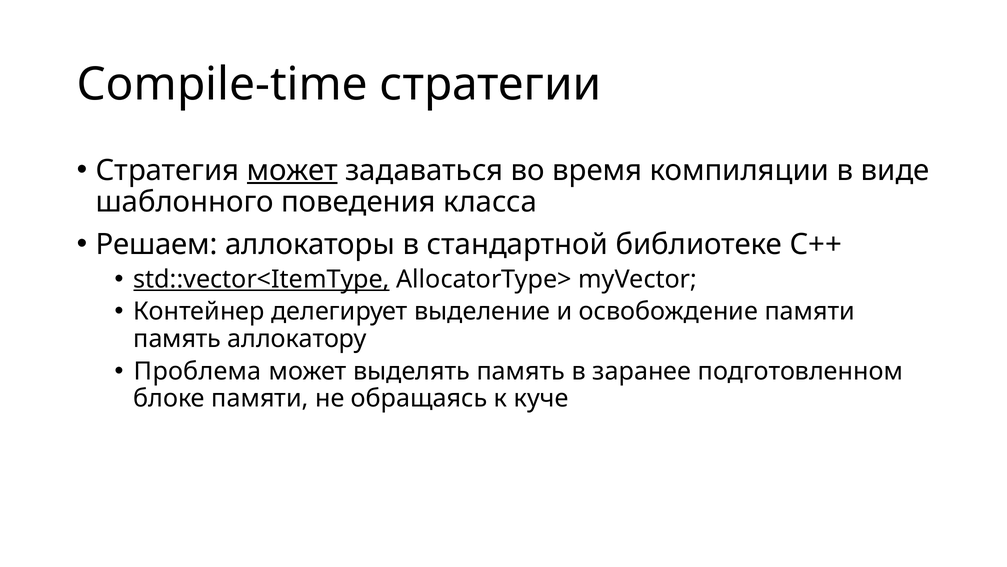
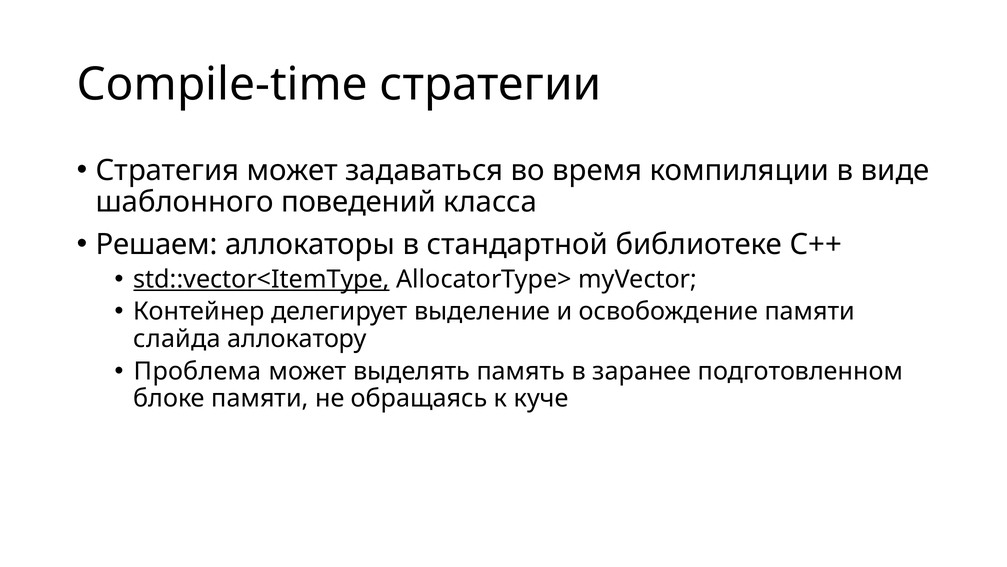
может at (292, 170) underline: present -> none
поведения: поведения -> поведений
память at (177, 339): память -> слайда
